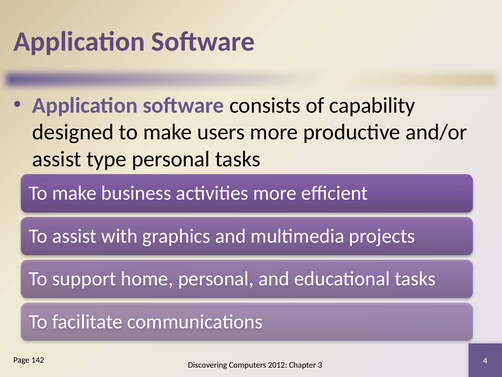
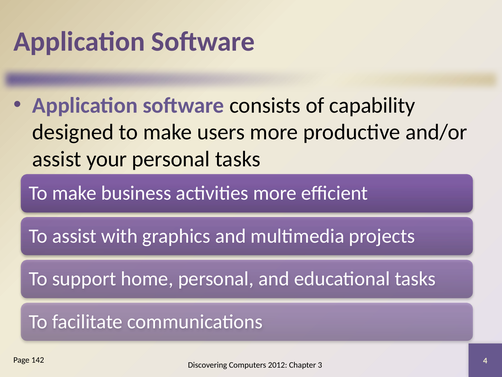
type: type -> your
